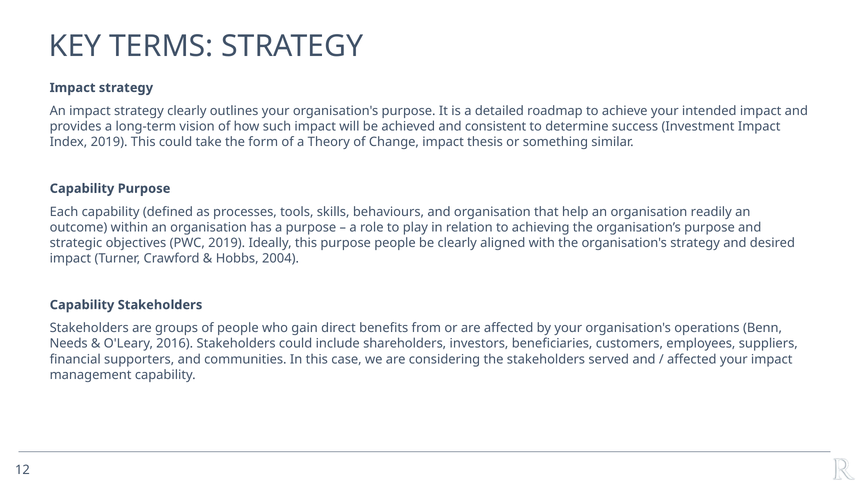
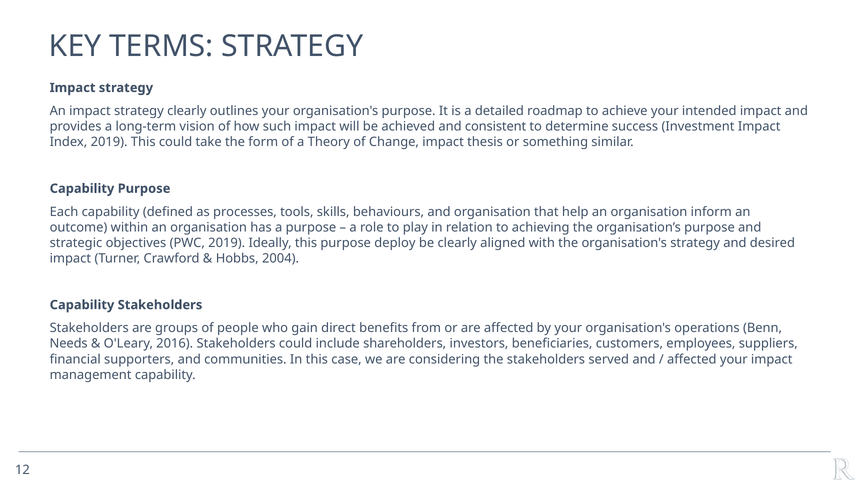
readily: readily -> inform
purpose people: people -> deploy
